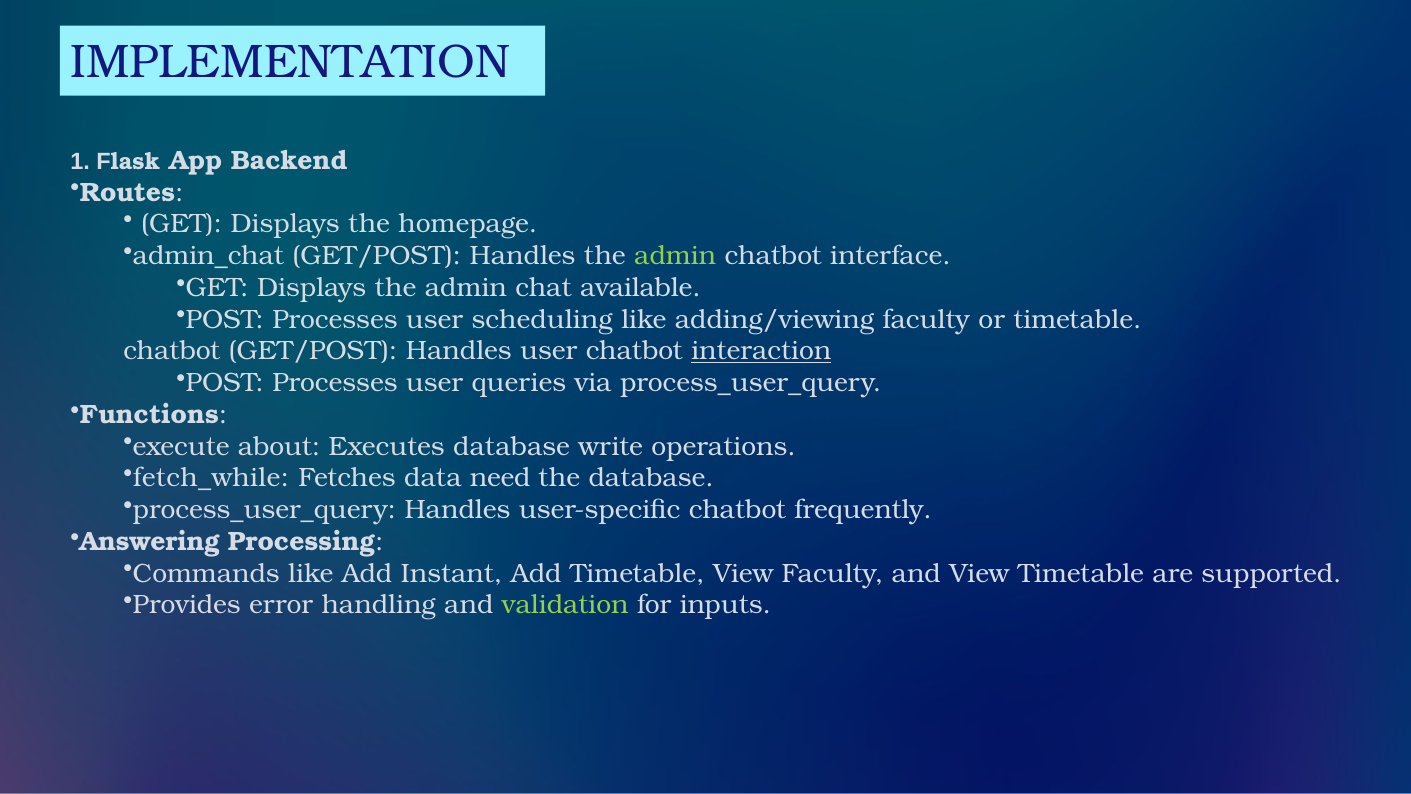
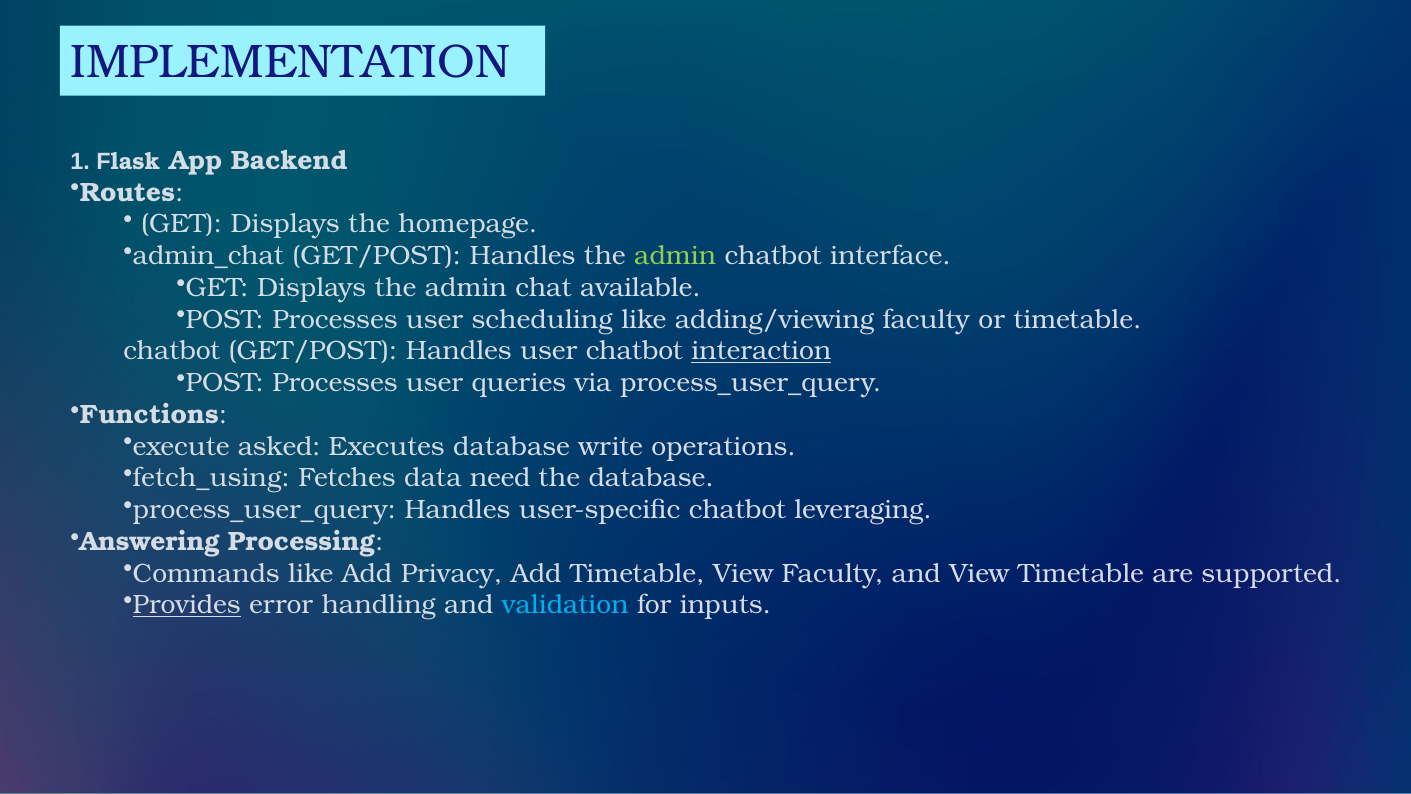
about: about -> asked
fetch_while: fetch_while -> fetch_using
frequently: frequently -> leveraging
Instant: Instant -> Privacy
Provides underline: none -> present
validation colour: light green -> light blue
